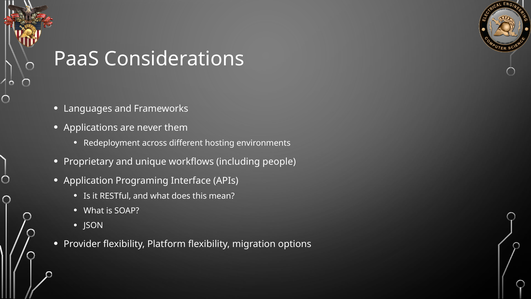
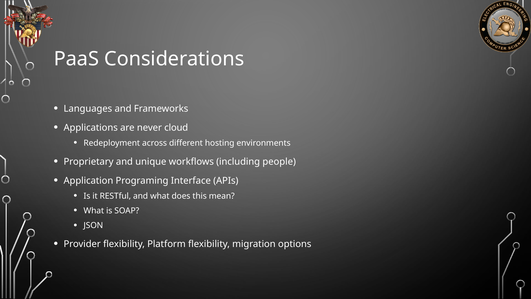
them: them -> cloud
